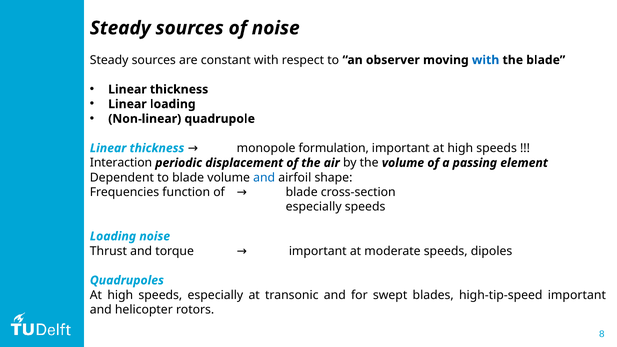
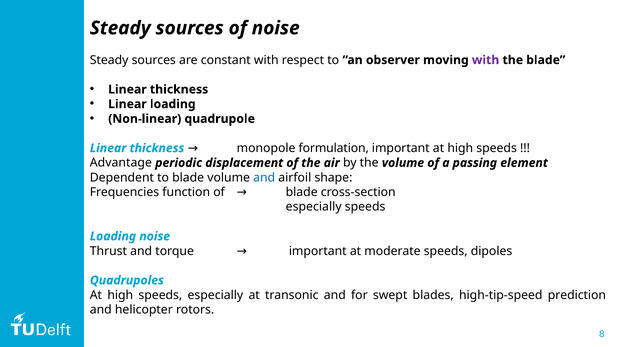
with at (486, 60) colour: blue -> purple
Interaction: Interaction -> Advantage
high-tip-speed important: important -> prediction
